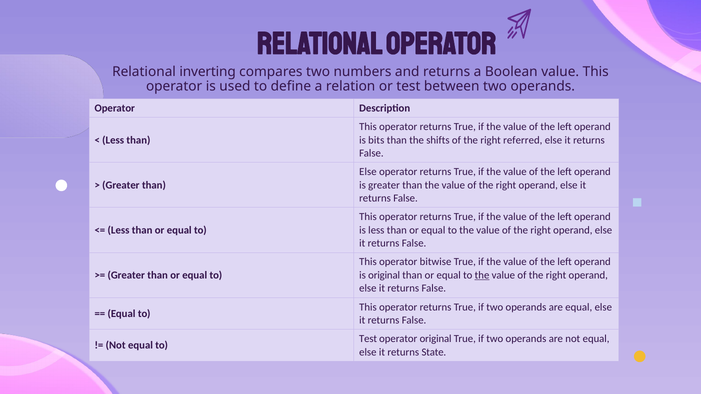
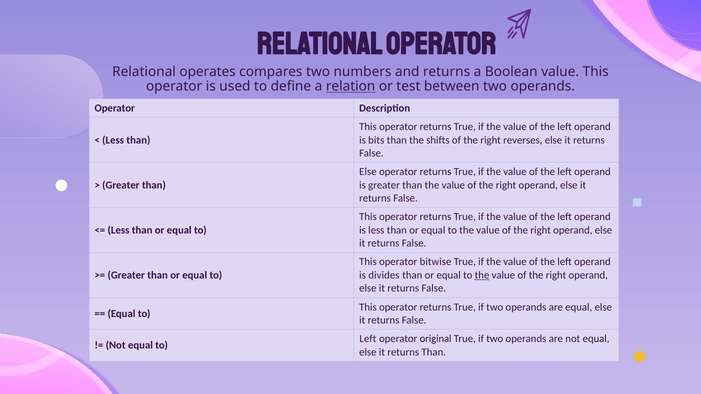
inverting: inverting -> operates
relation underline: none -> present
referred: referred -> reverses
is original: original -> divides
Test at (368, 339): Test -> Left
returns State: State -> Than
